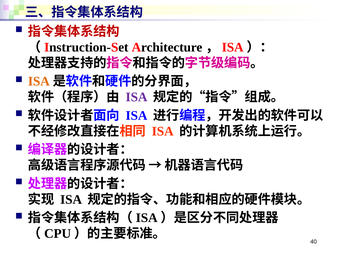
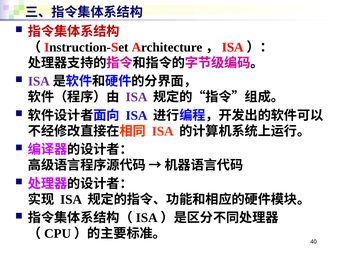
ISA at (39, 81) colour: orange -> purple
